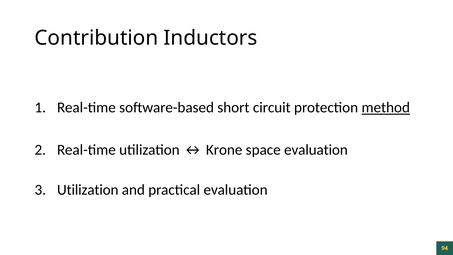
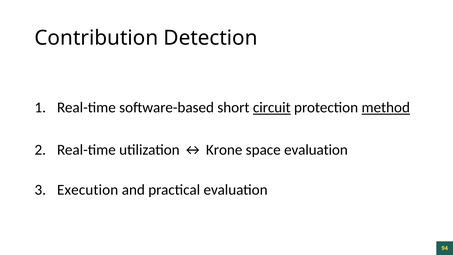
Inductors: Inductors -> Detection
circuit underline: none -> present
Utilization at (88, 190): Utilization -> Execution
